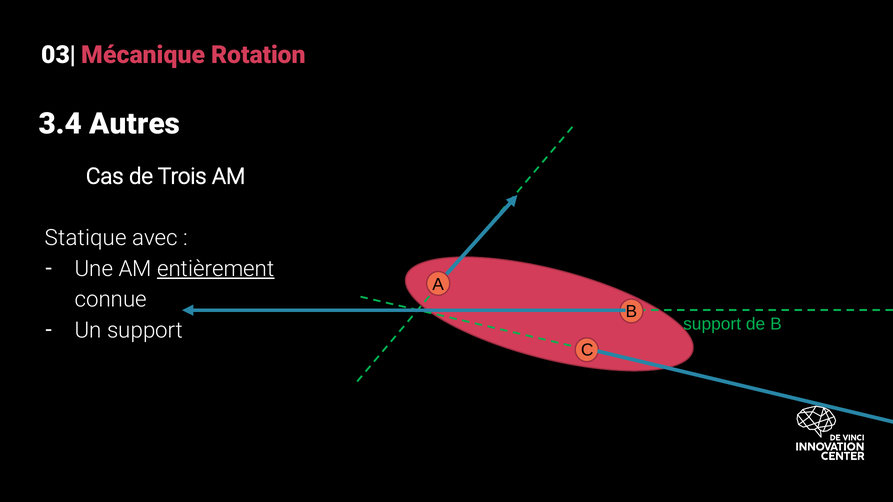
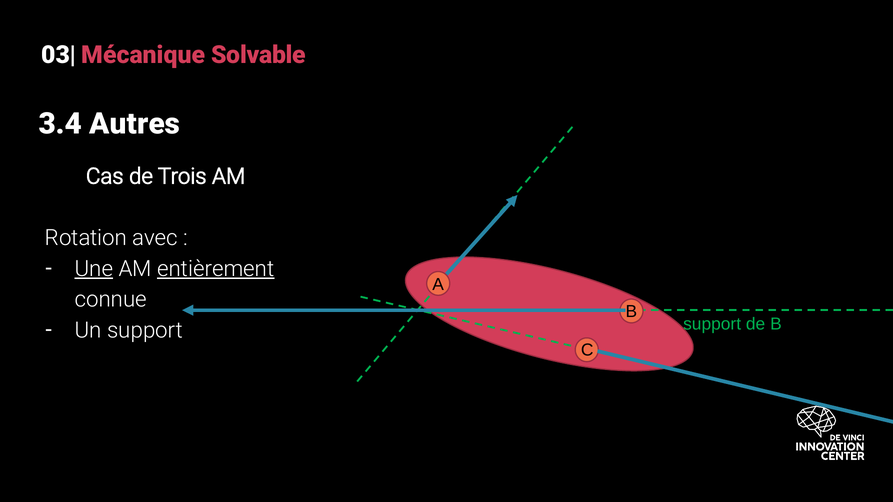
Rotation: Rotation -> Solvable
Statique: Statique -> Rotation
Une underline: none -> present
